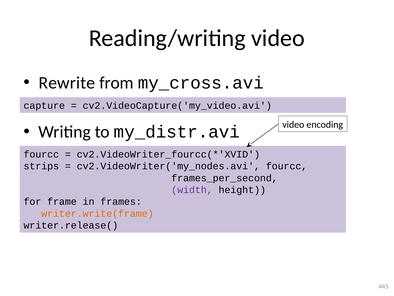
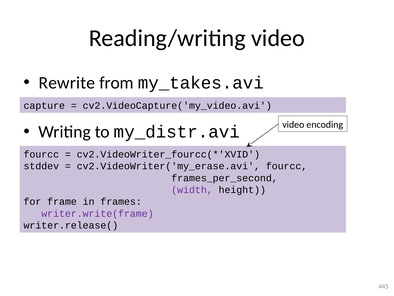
my_cross.avi: my_cross.avi -> my_takes.avi
strips: strips -> stddev
cv2.VideoWriter('my_nodes.avi: cv2.VideoWriter('my_nodes.avi -> cv2.VideoWriter('my_erase.avi
writer.write(frame colour: orange -> purple
